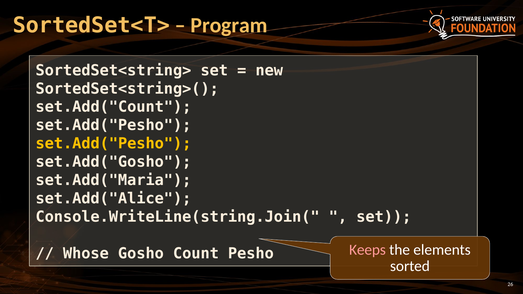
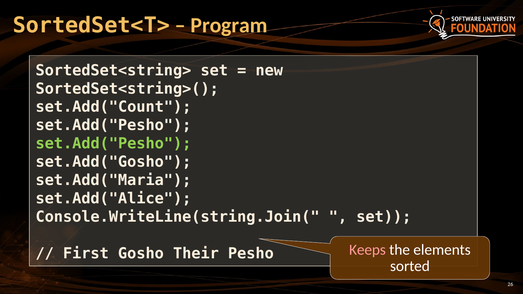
set.Add("Pesho at (113, 144) colour: yellow -> light green
Whose: Whose -> First
Count: Count -> Their
